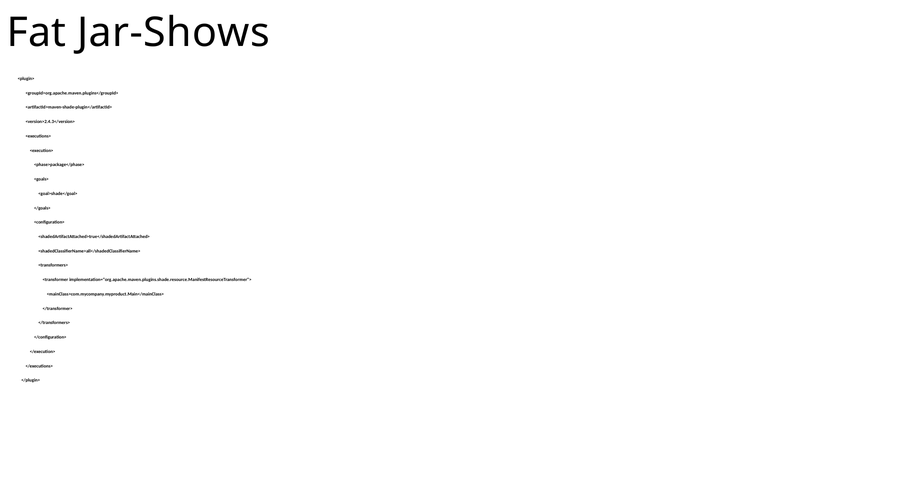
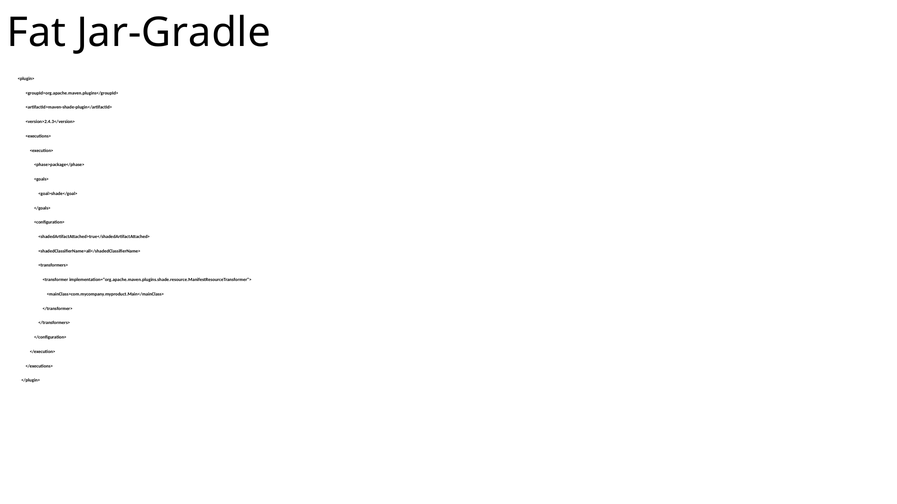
Jar-Shows: Jar-Shows -> Jar-Gradle
